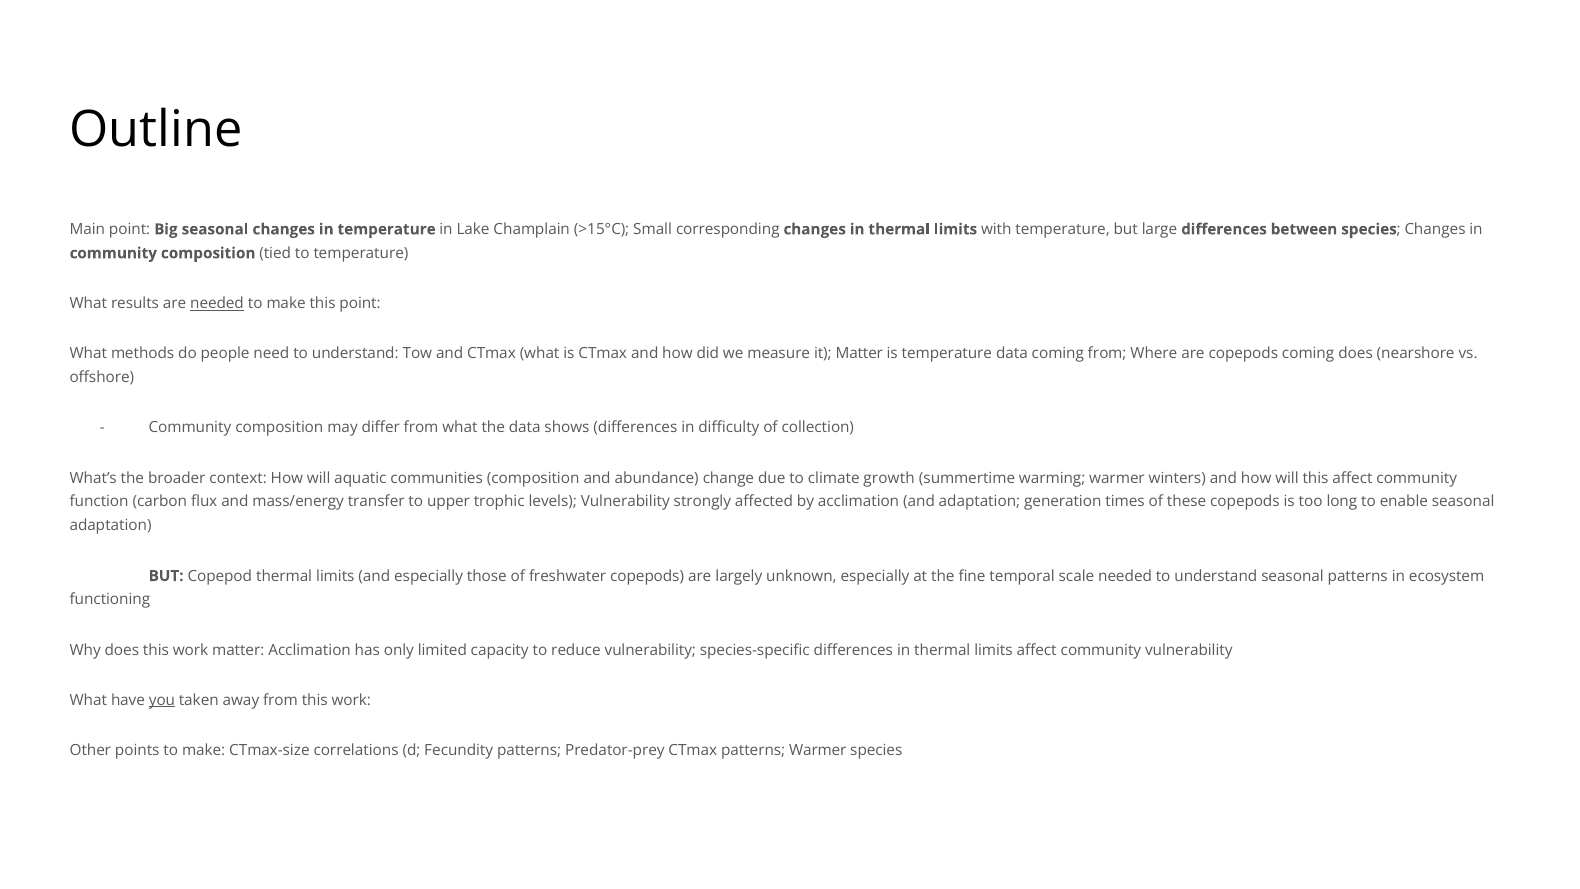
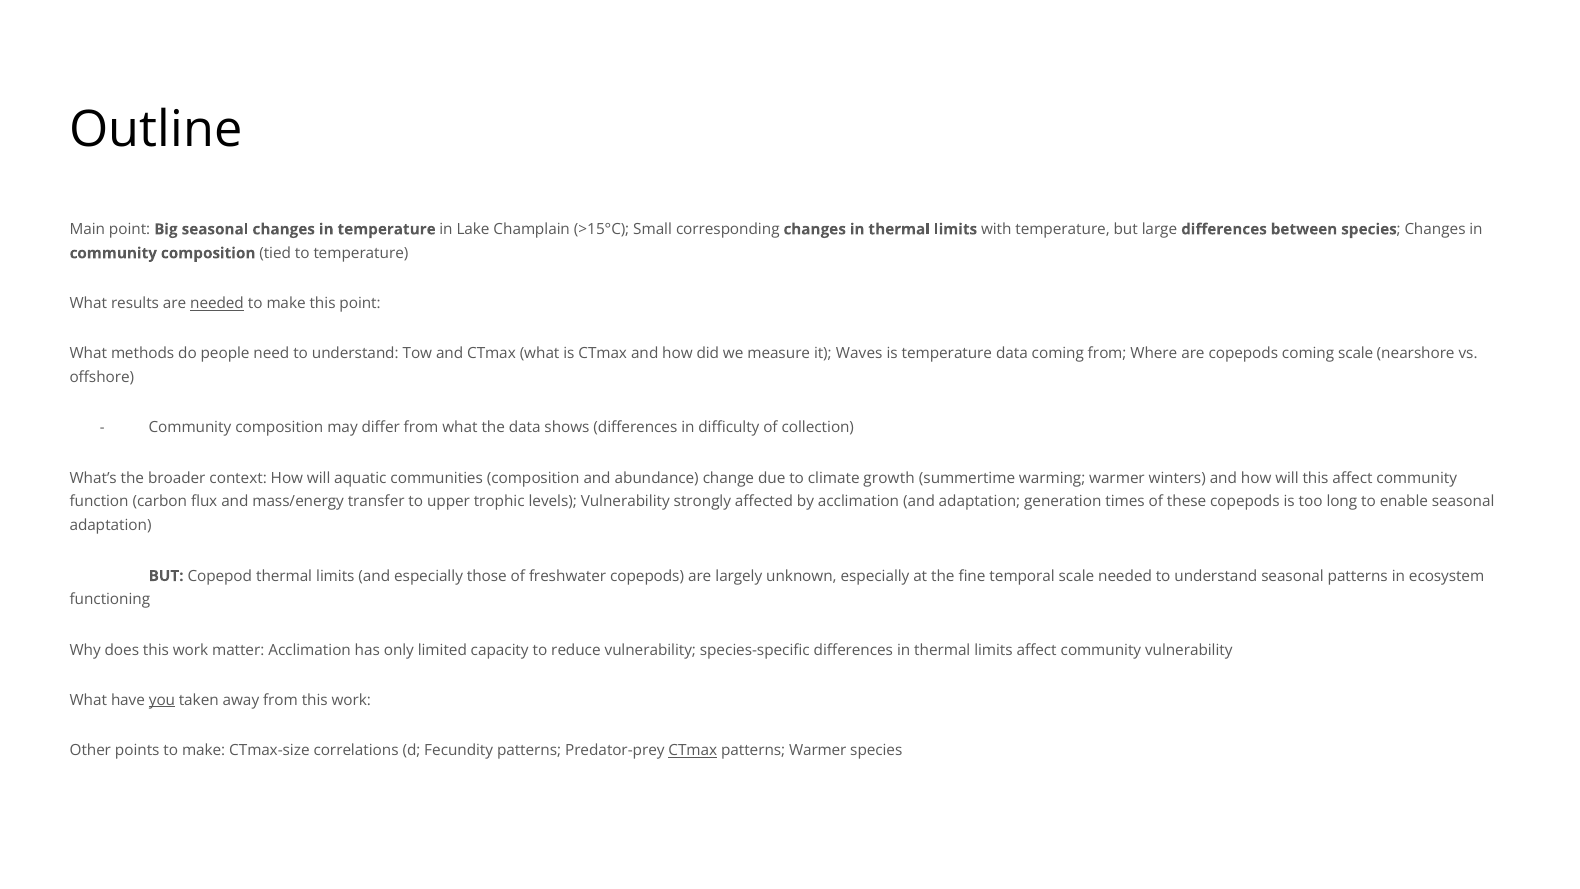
it Matter: Matter -> Waves
coming does: does -> scale
CTmax at (693, 750) underline: none -> present
